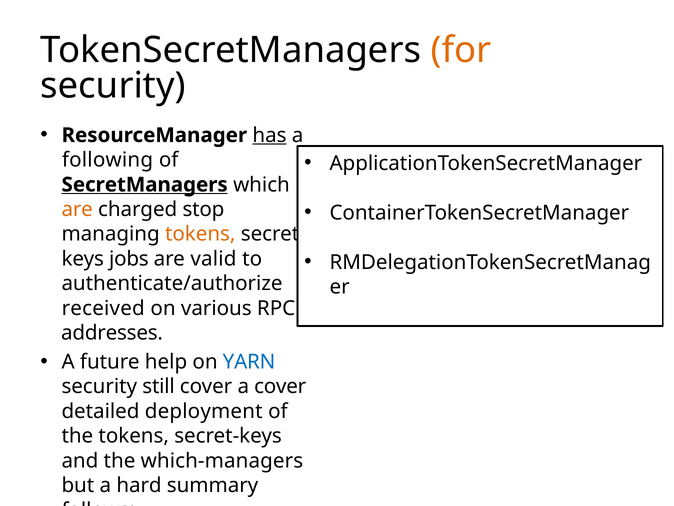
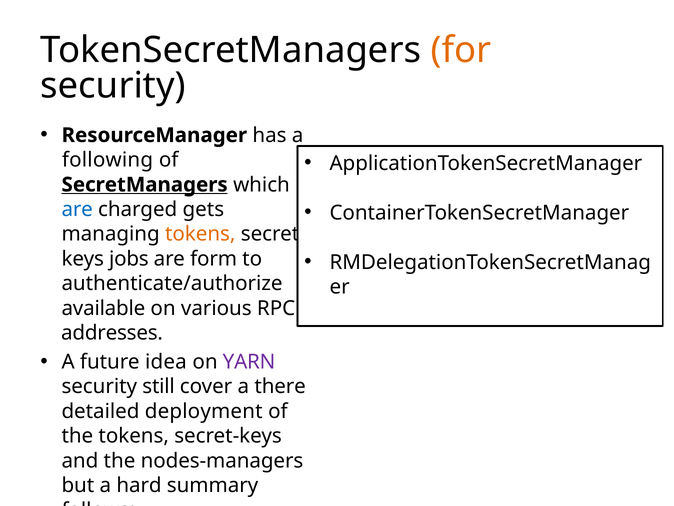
has underline: present -> none
are at (77, 209) colour: orange -> blue
stop: stop -> gets
valid: valid -> form
received: received -> available
help: help -> idea
YARN colour: blue -> purple
a cover: cover -> there
which-managers: which-managers -> nodes-managers
